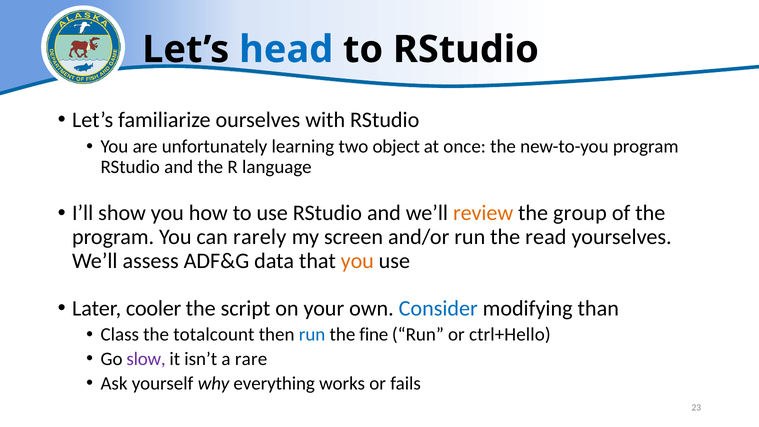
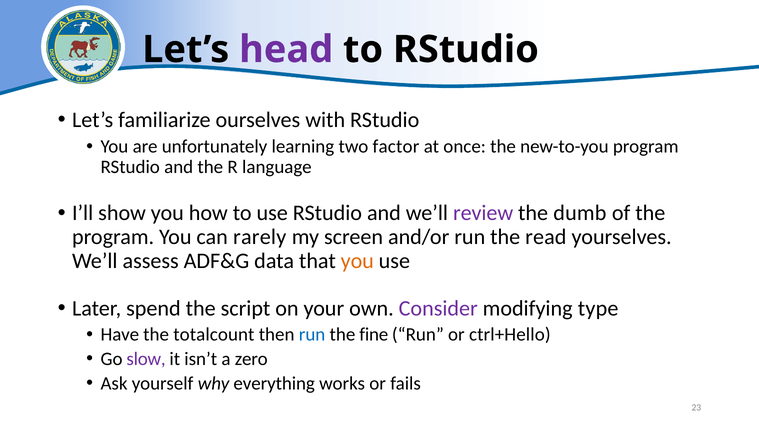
head colour: blue -> purple
object: object -> factor
review colour: orange -> purple
group: group -> dumb
cooler: cooler -> spend
Consider colour: blue -> purple
than: than -> type
Class: Class -> Have
rare: rare -> zero
